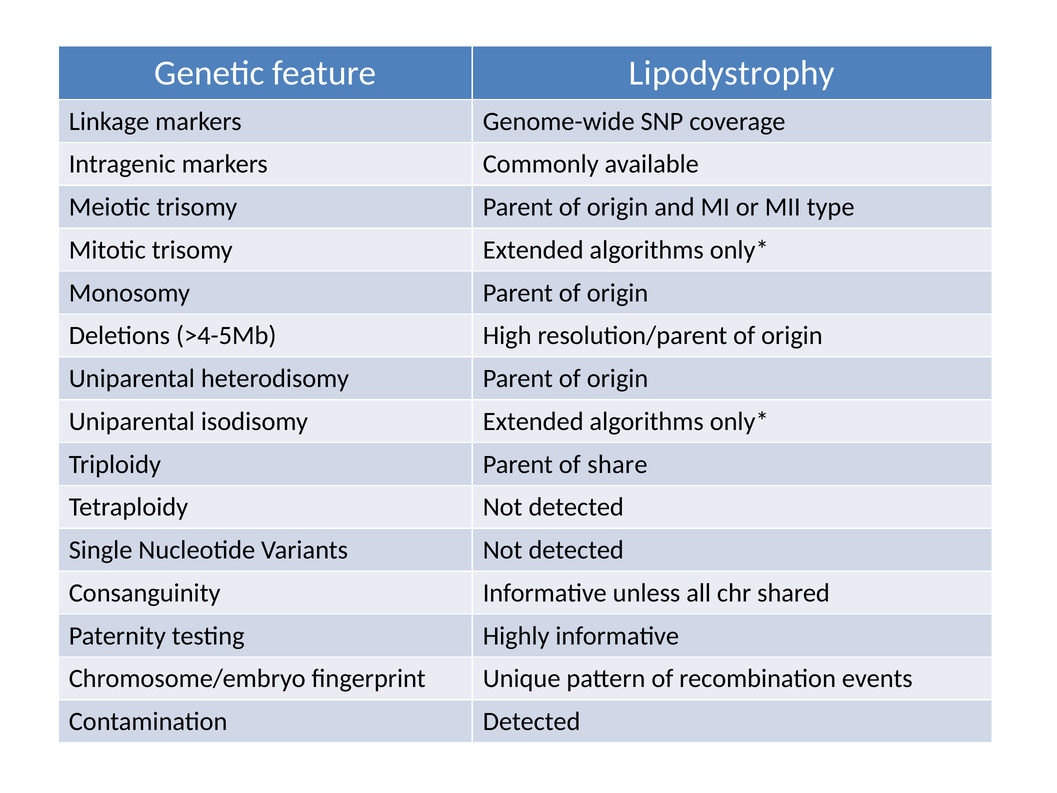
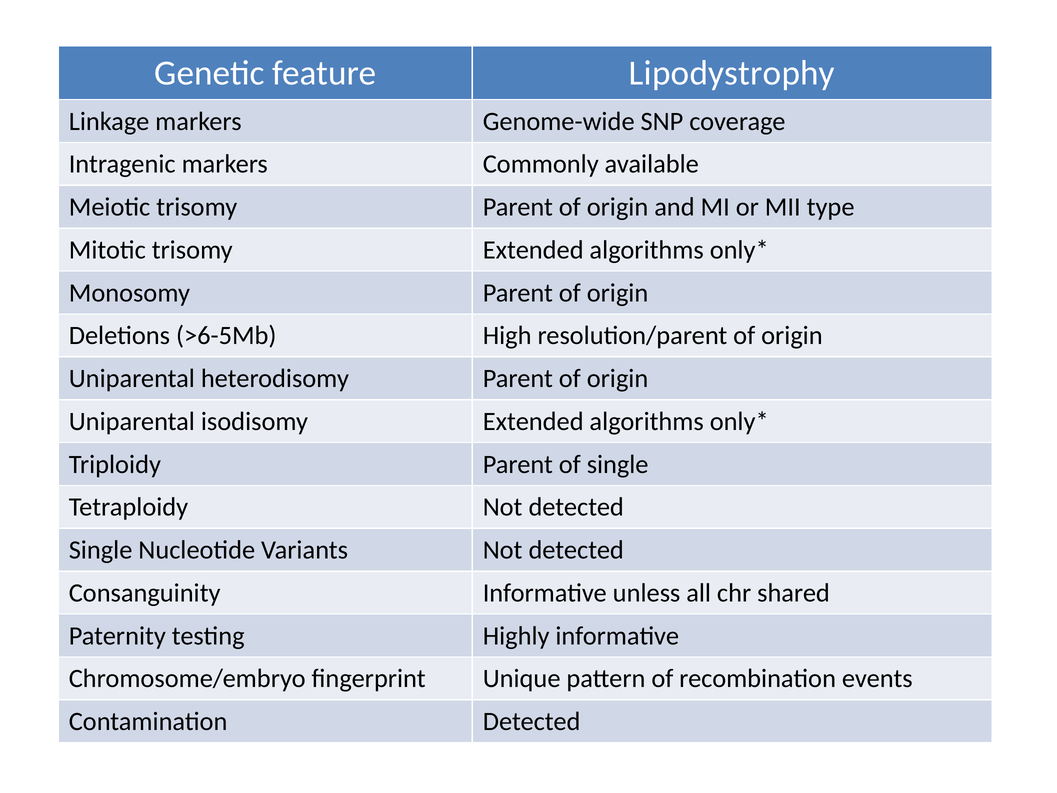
>4-5Mb: >4-5Mb -> >6-5Mb
of share: share -> single
